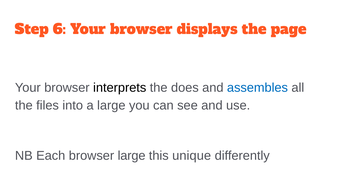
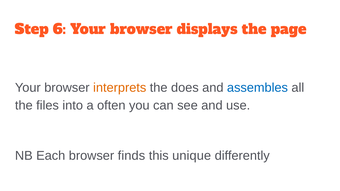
interprets colour: black -> orange
a large: large -> often
browser large: large -> finds
